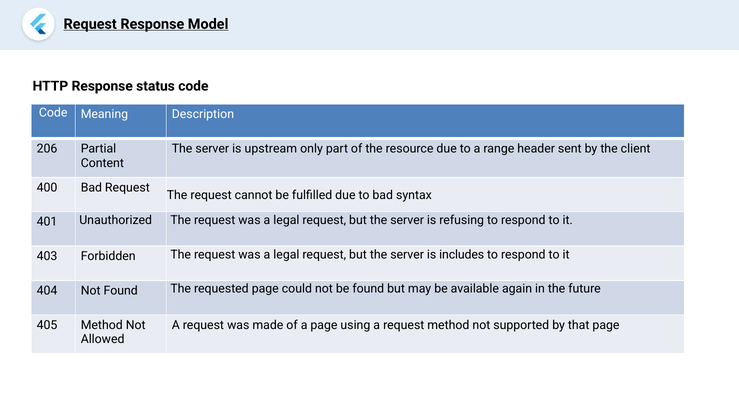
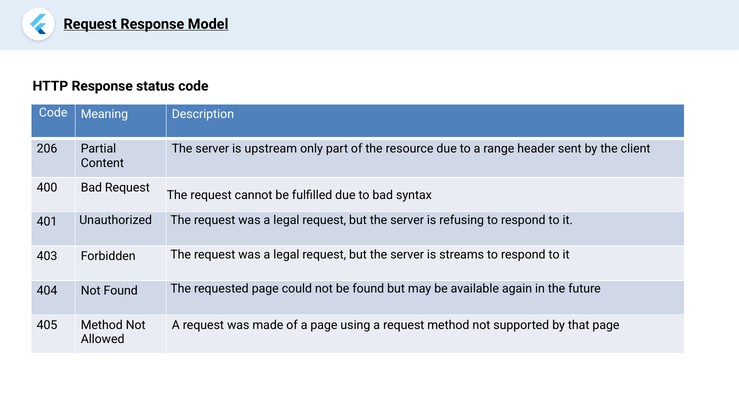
includes: includes -> streams
